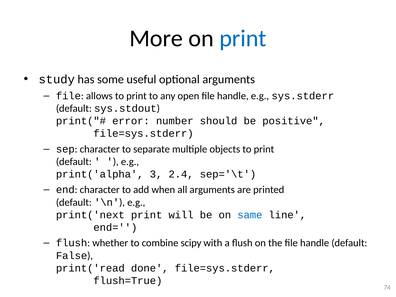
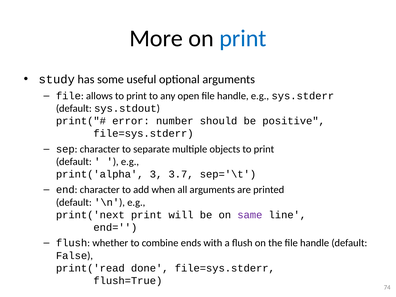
2.4: 2.4 -> 3.7
same colour: blue -> purple
scipy: scipy -> ends
